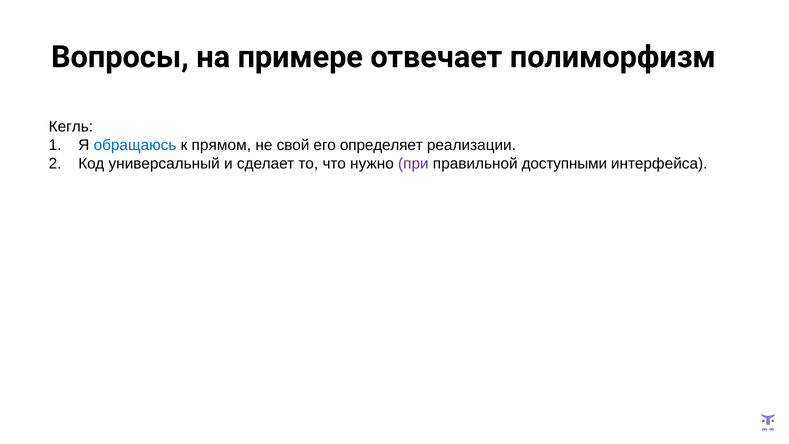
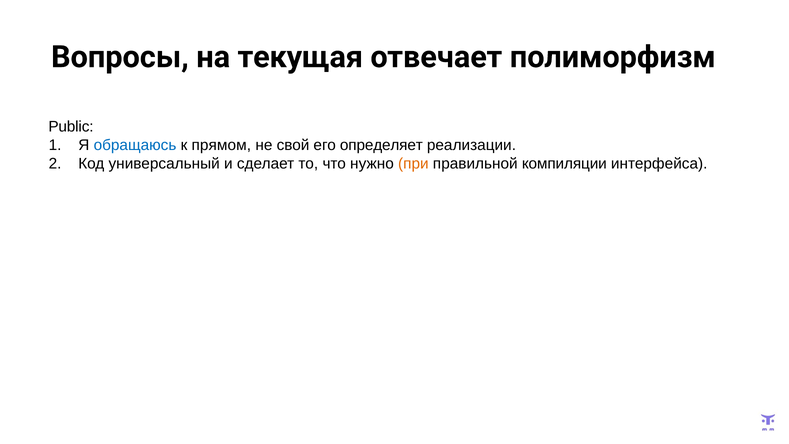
примере: примере -> текущая
Кегль: Кегль -> Public
при colour: purple -> orange
доступными: доступными -> компиляции
